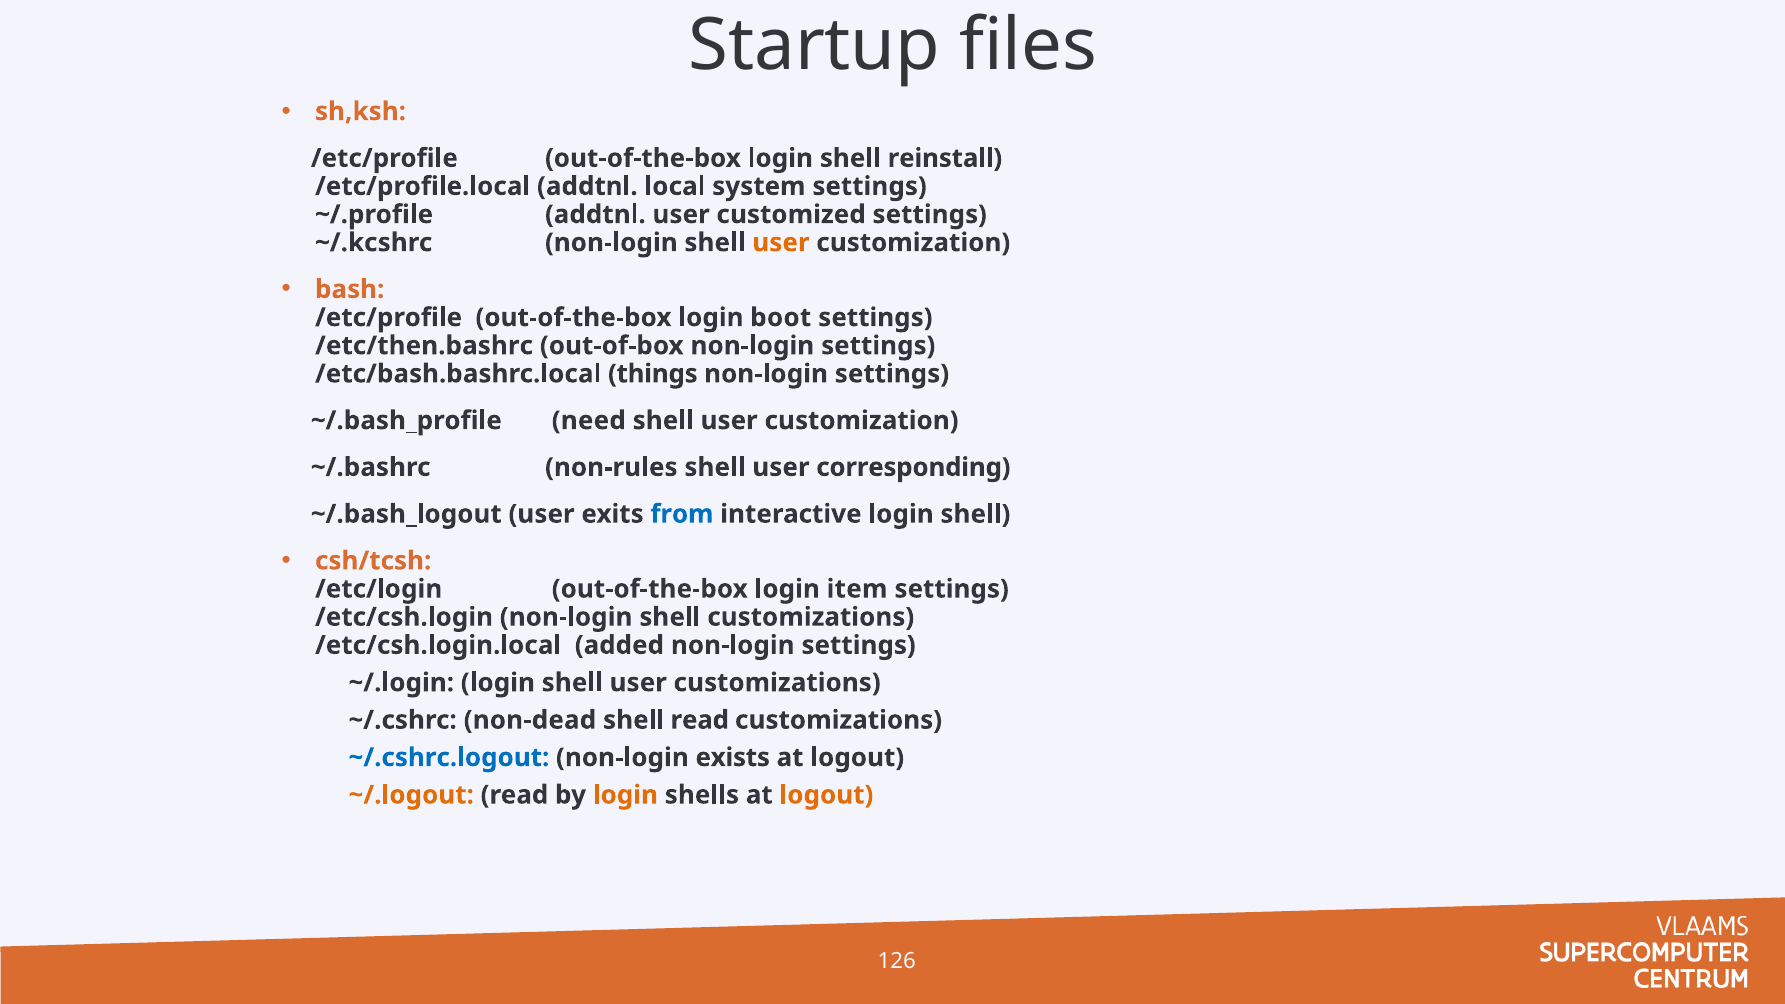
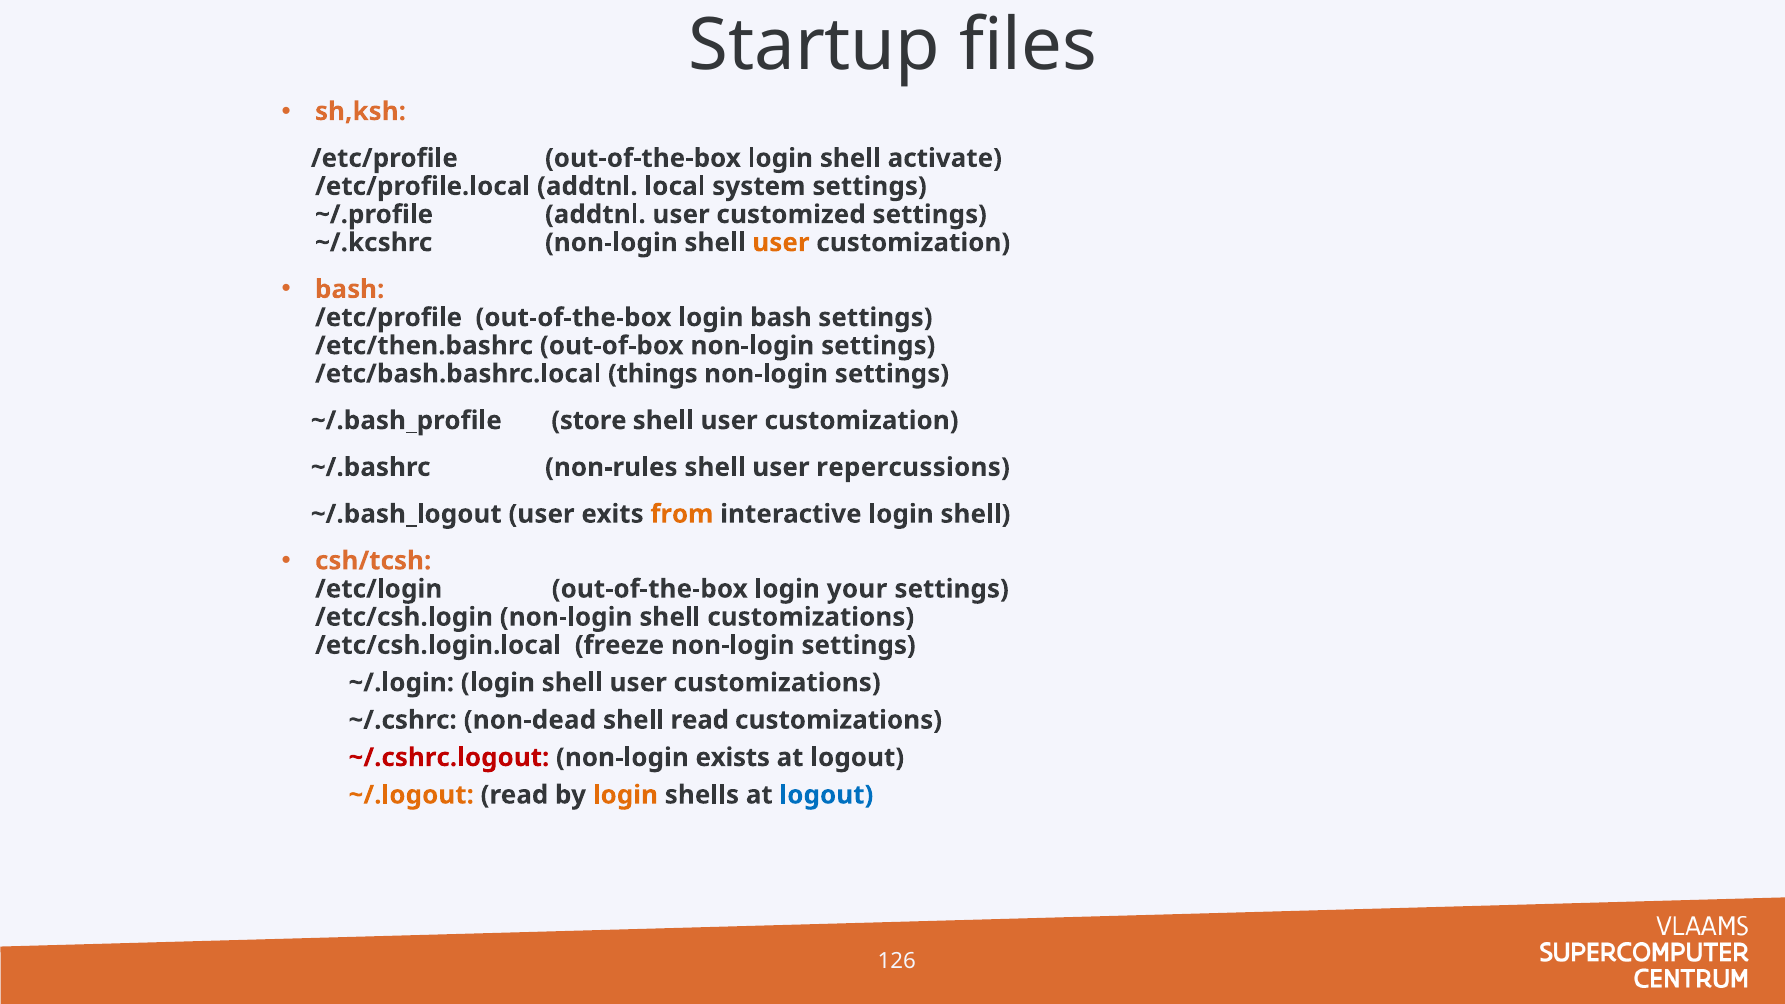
reinstall: reinstall -> activate
login boot: boot -> bash
need: need -> store
corresponding: corresponding -> repercussions
from colour: blue -> orange
item: item -> your
added: added -> freeze
~/.cshrc.logout colour: blue -> red
logout at (826, 795) colour: orange -> blue
